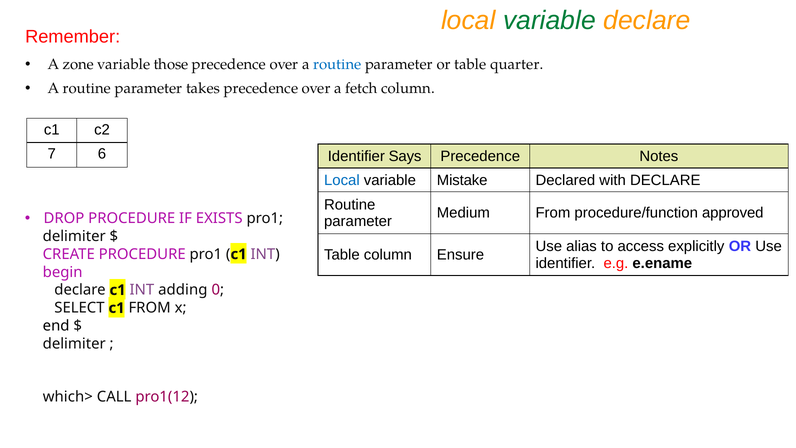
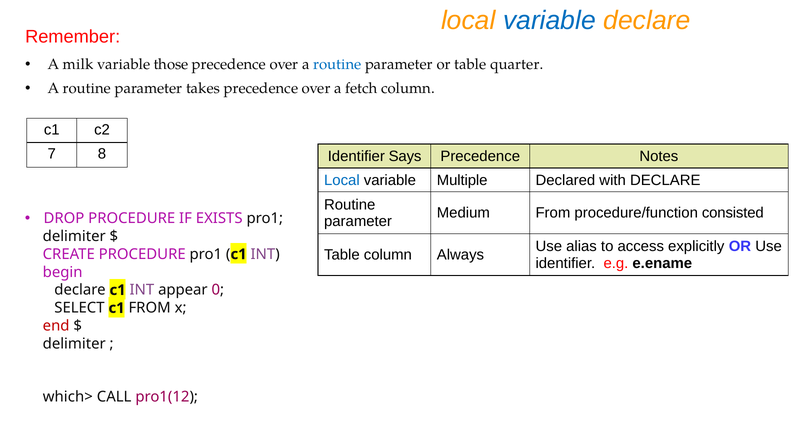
variable at (549, 21) colour: green -> blue
zone: zone -> milk
6: 6 -> 8
Mistake: Mistake -> Multiple
approved: approved -> consisted
Ensure: Ensure -> Always
adding: adding -> appear
end colour: black -> red
